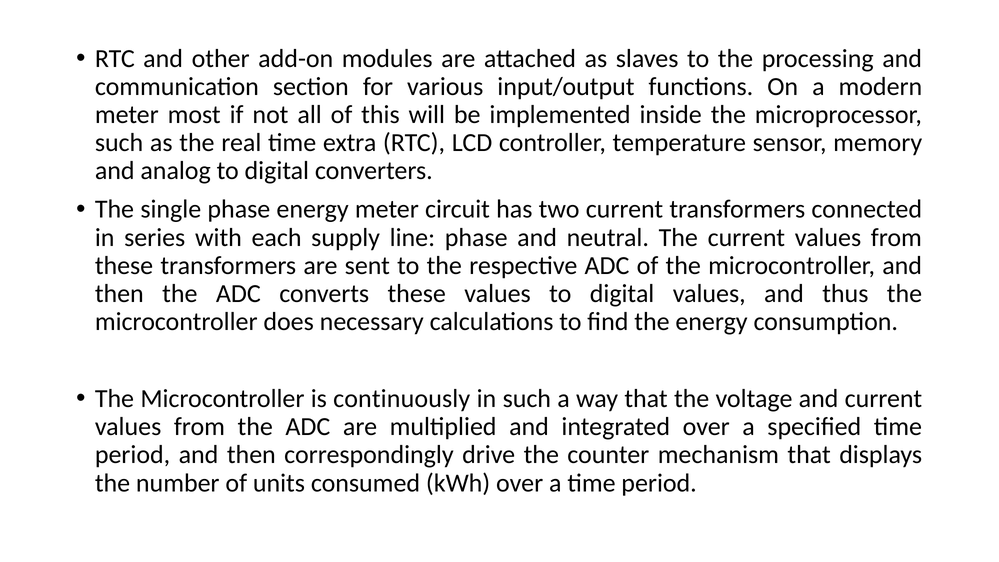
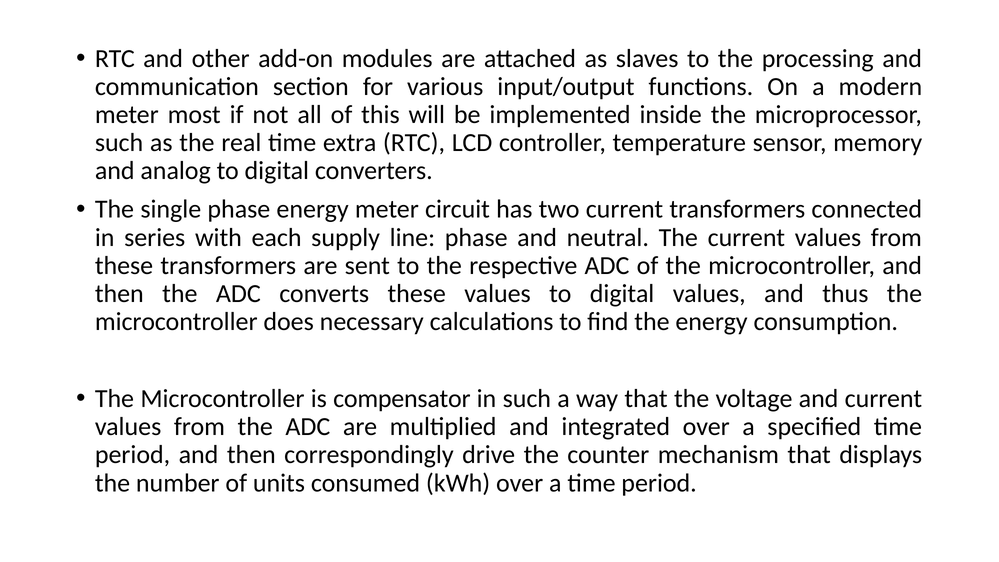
continuously: continuously -> compensator
